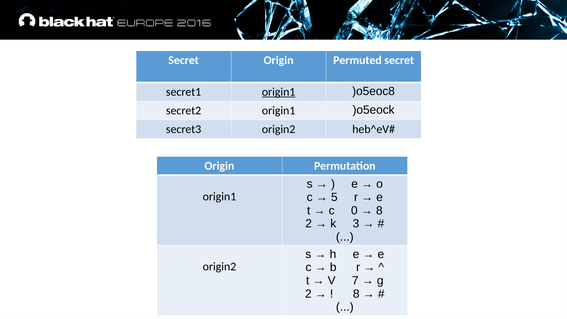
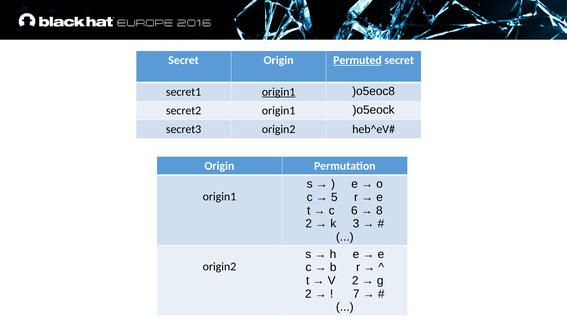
Permuted underline: none -> present
0: 0 -> 6
V 7: 7 -> 2
8 at (356, 294): 8 -> 7
